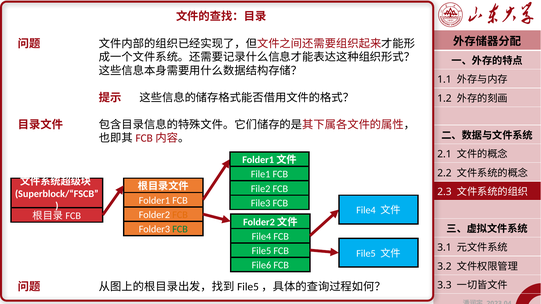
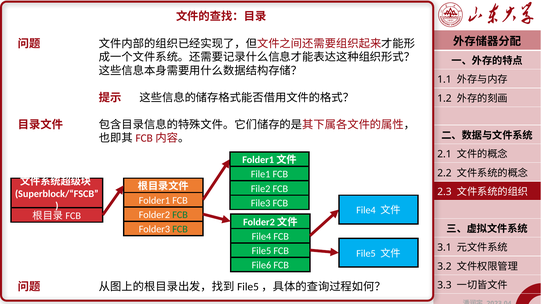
FCB at (180, 215) colour: orange -> green
